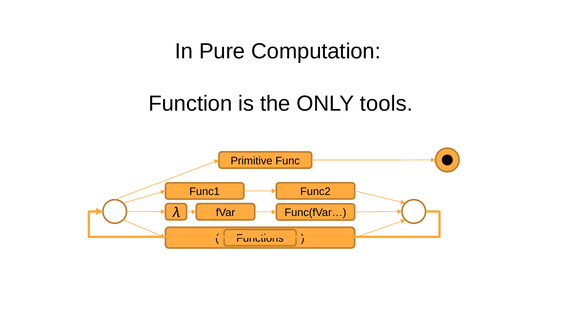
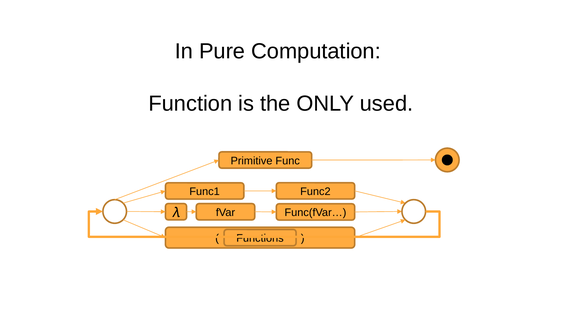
tools: tools -> used
